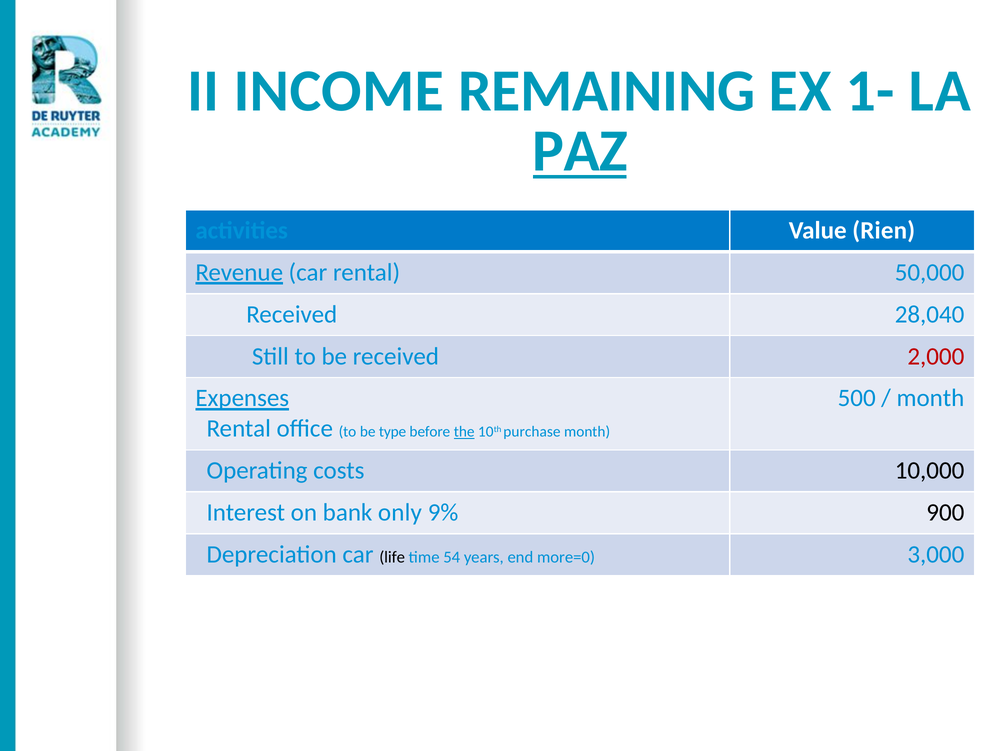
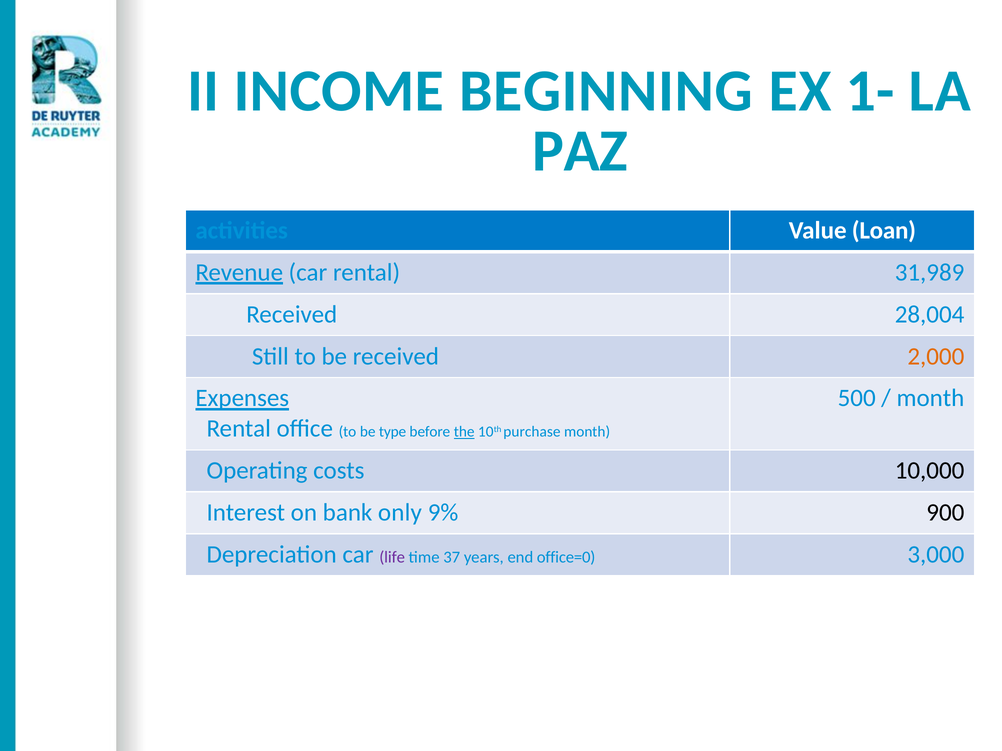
REMAINING: REMAINING -> BEGINNING
PAZ underline: present -> none
Rien: Rien -> Loan
50,000: 50,000 -> 31,989
28,040: 28,040 -> 28,004
2,000 colour: red -> orange
life colour: black -> purple
54: 54 -> 37
more=0: more=0 -> office=0
